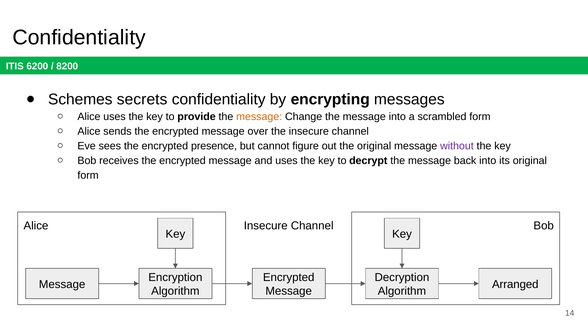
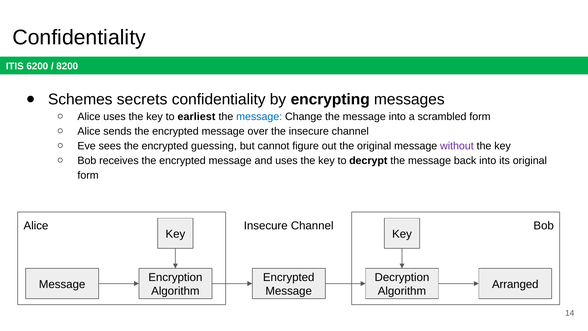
provide: provide -> earliest
message at (259, 116) colour: orange -> blue
presence: presence -> guessing
